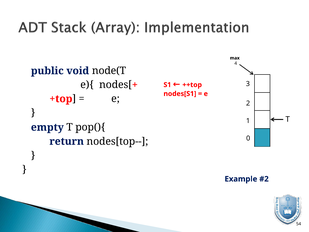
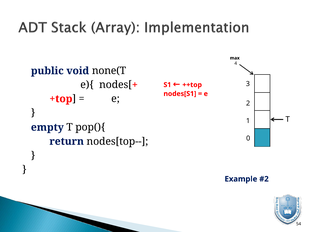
node(T: node(T -> none(T
